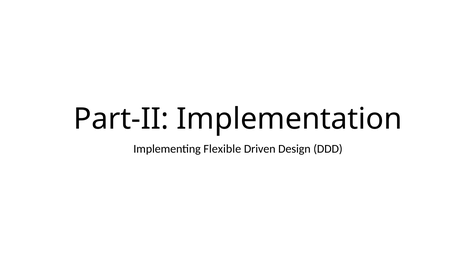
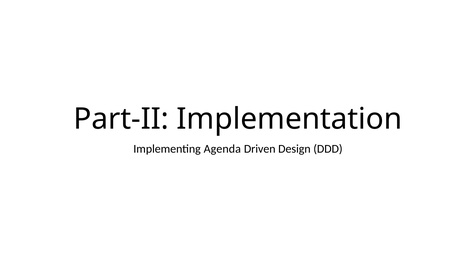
Flexible: Flexible -> Agenda
